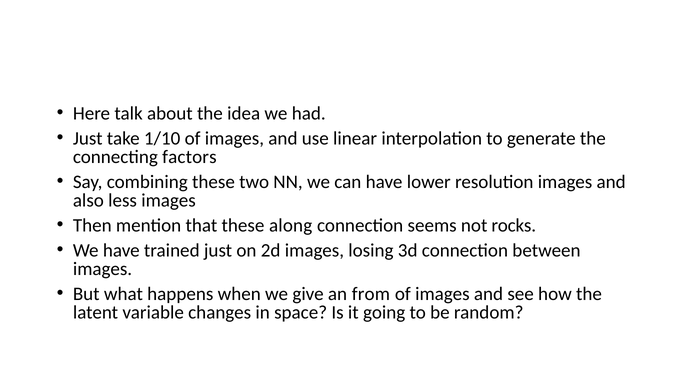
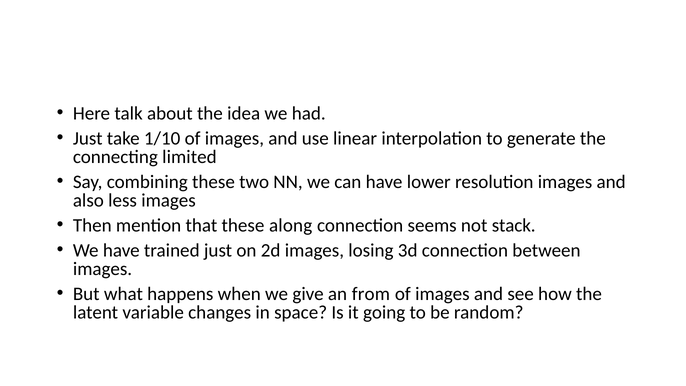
factors: factors -> limited
rocks: rocks -> stack
